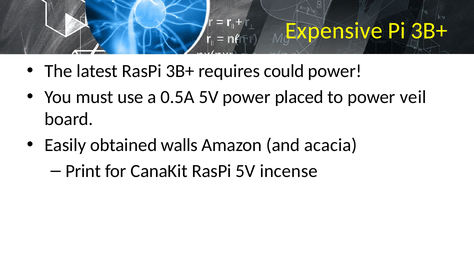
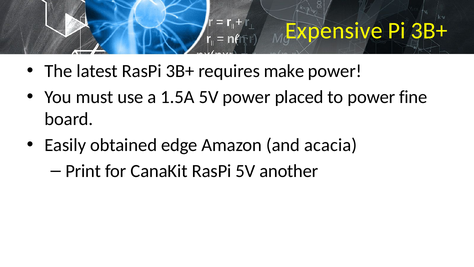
could: could -> make
0.5A: 0.5A -> 1.5A
veil: veil -> fine
walls: walls -> edge
incense: incense -> another
